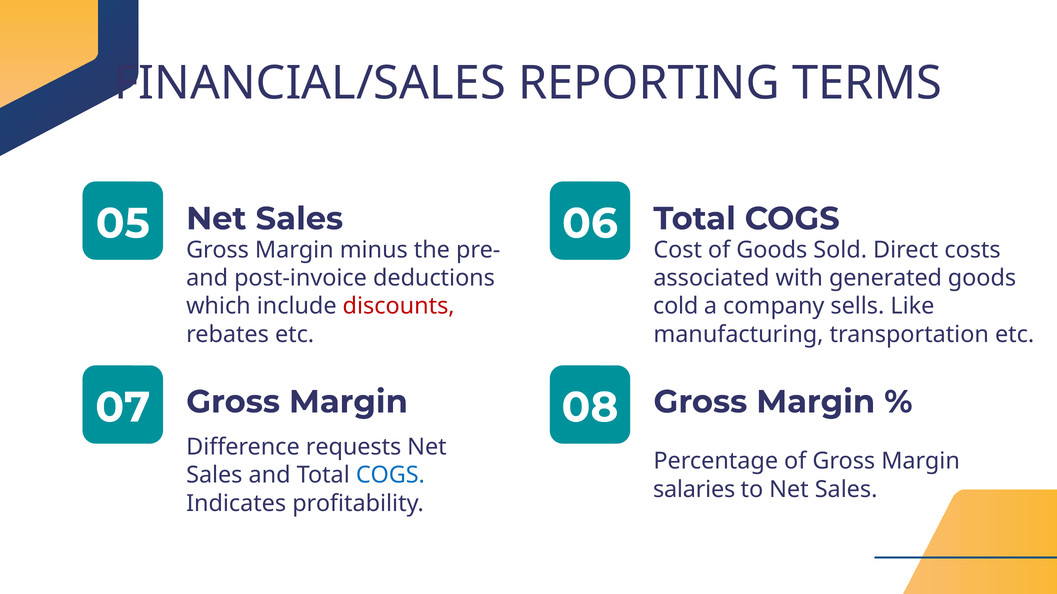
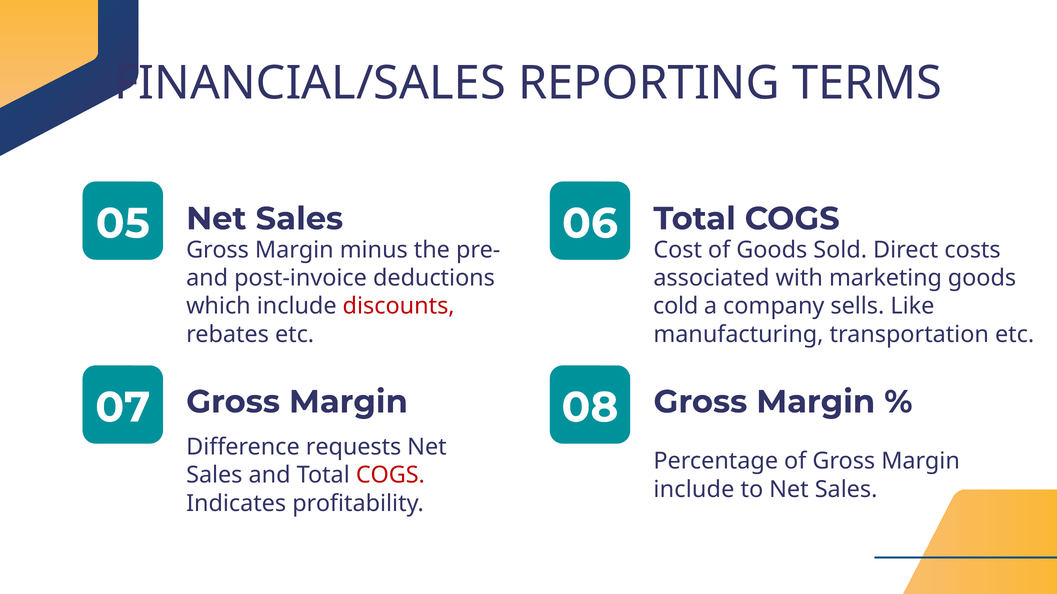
generated: generated -> marketing
COGS at (390, 476) colour: blue -> red
salaries at (694, 490): salaries -> include
